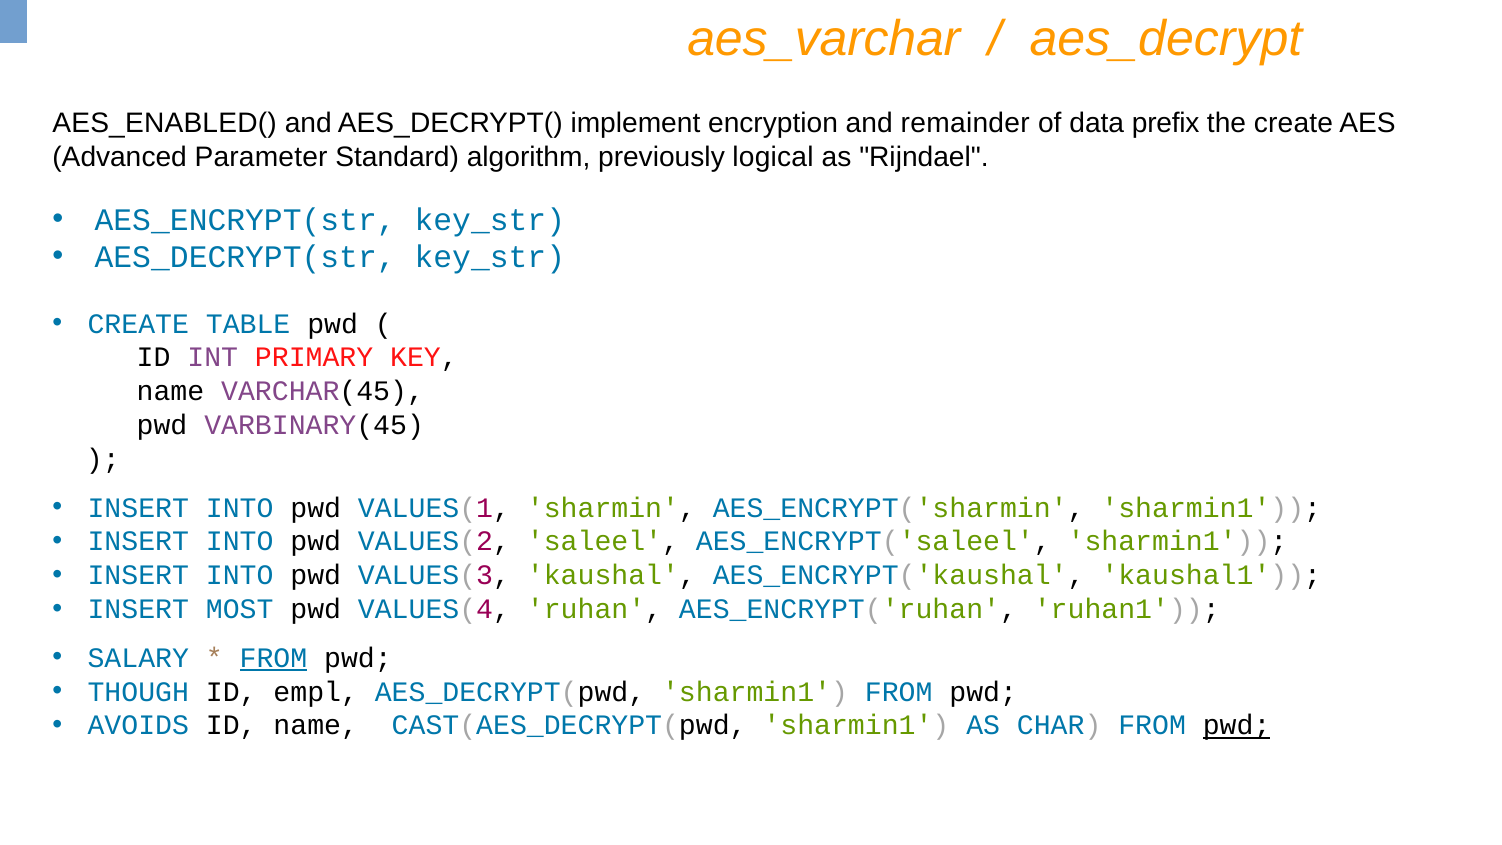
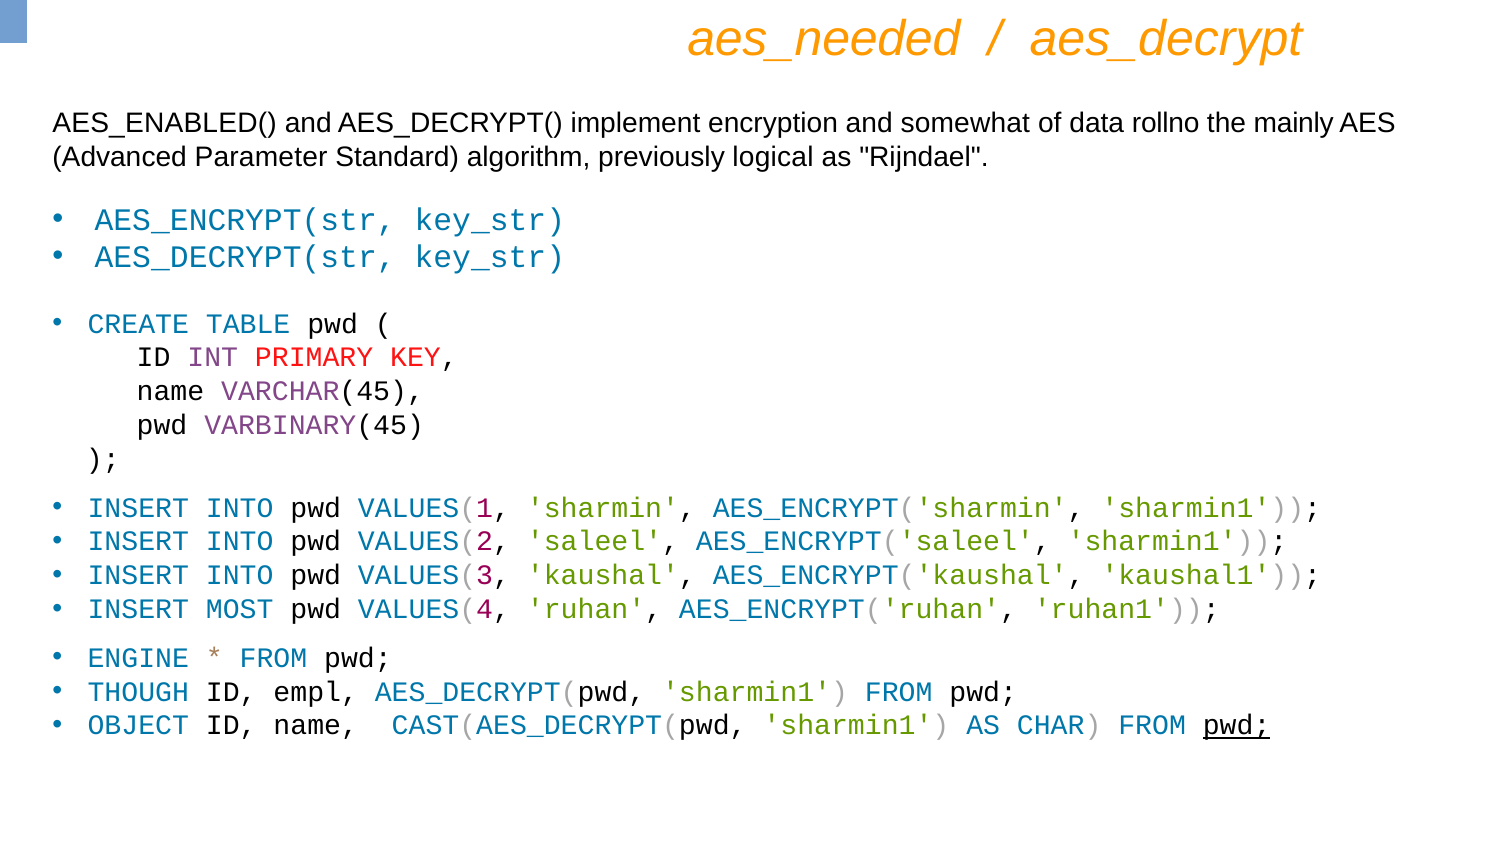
aes_varchar: aes_varchar -> aes_needed
remainder: remainder -> somewhat
prefix: prefix -> rollno
the create: create -> mainly
SALARY: SALARY -> ENGINE
FROM at (273, 658) underline: present -> none
AVOIDS: AVOIDS -> OBJECT
